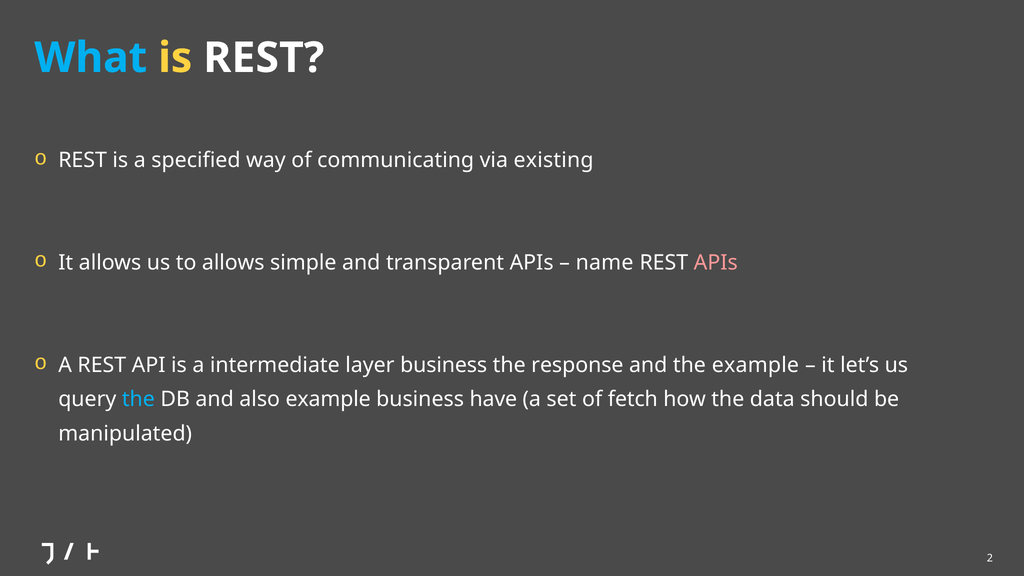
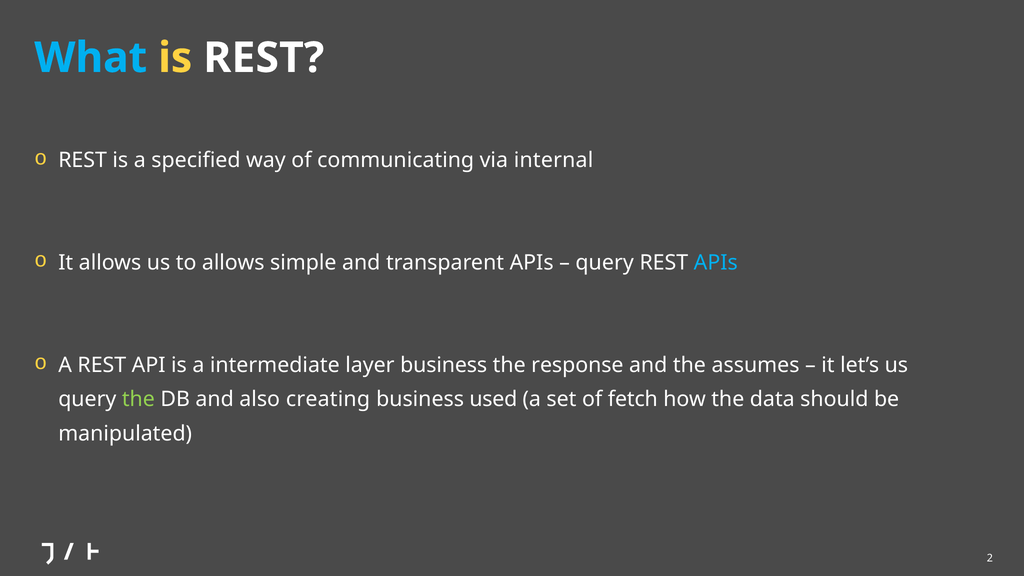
existing: existing -> internal
name at (605, 263): name -> query
APIs at (716, 263) colour: pink -> light blue
the example: example -> assumes
the at (138, 399) colour: light blue -> light green
also example: example -> creating
have: have -> used
